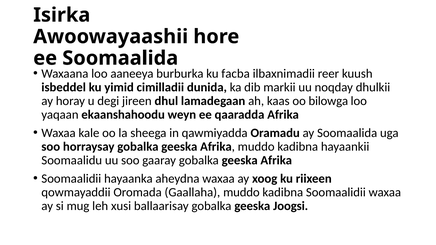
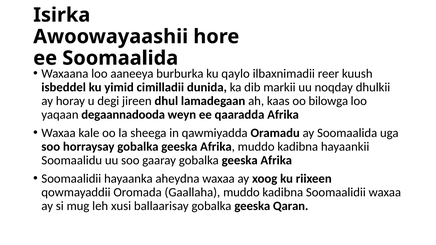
facba: facba -> qaylo
ekaanshahoodu: ekaanshahoodu -> degaannadooda
Joogsi: Joogsi -> Qaran
